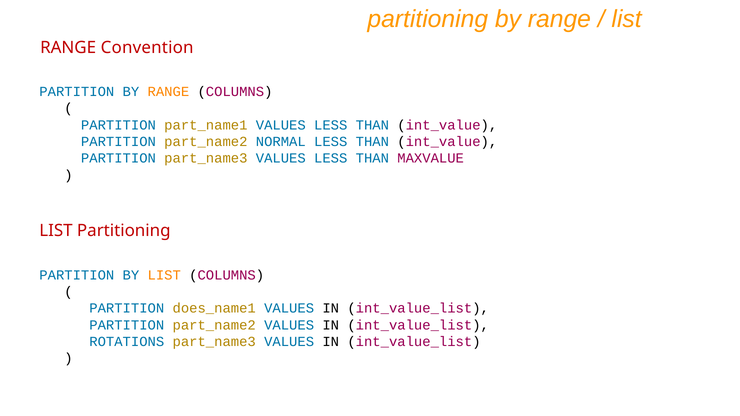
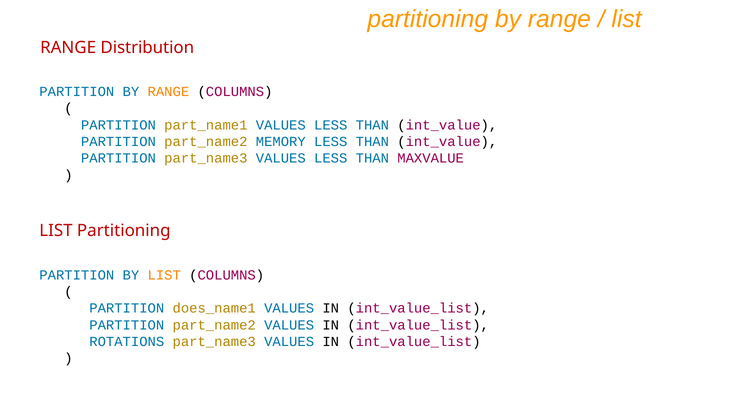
Convention: Convention -> Distribution
NORMAL: NORMAL -> MEMORY
